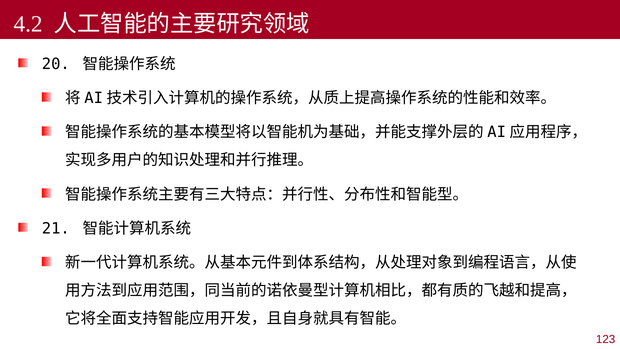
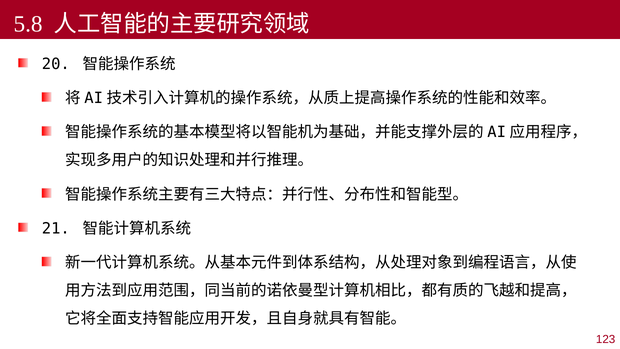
4.2: 4.2 -> 5.8
